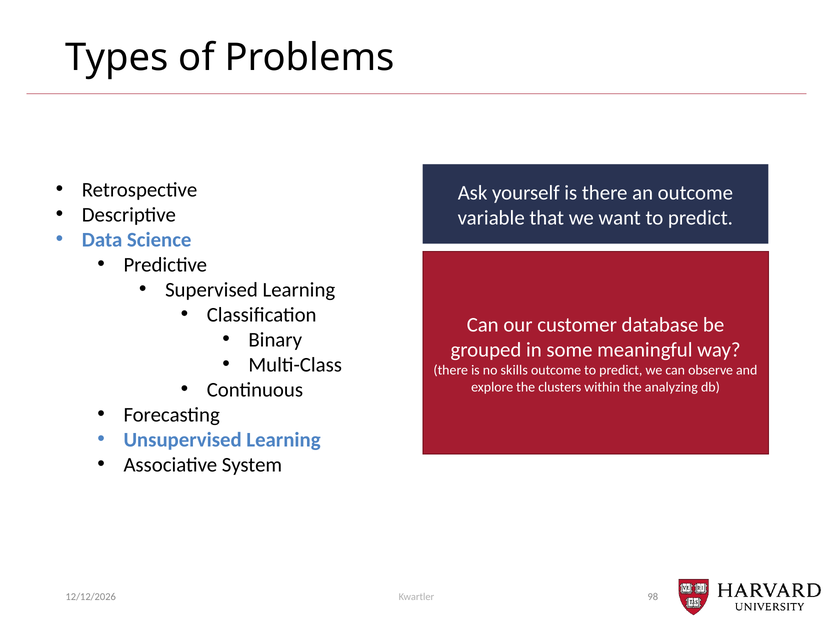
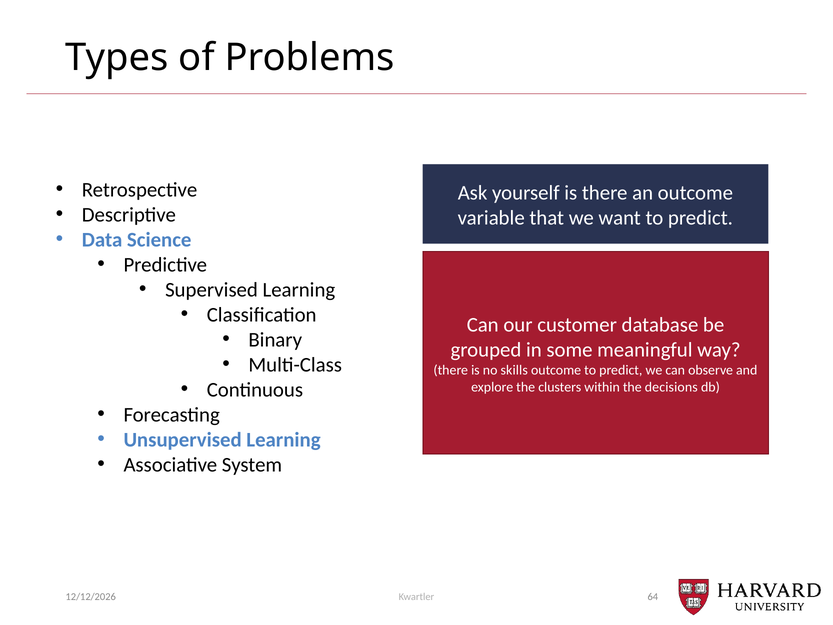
analyzing: analyzing -> decisions
98: 98 -> 64
